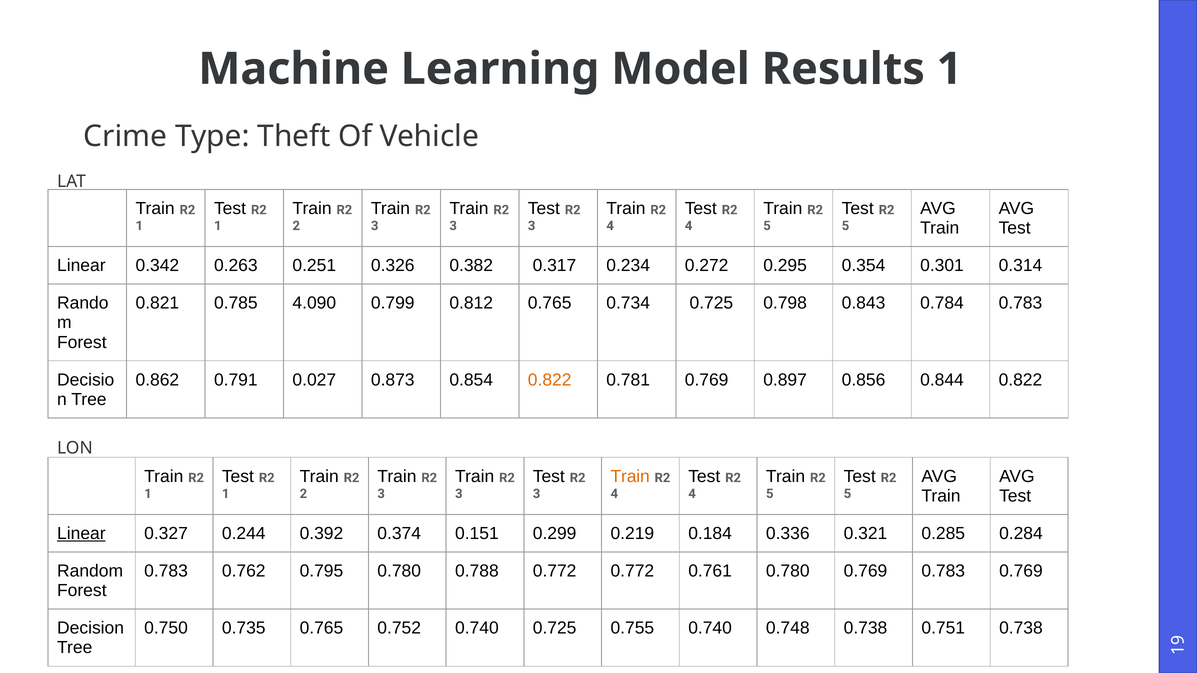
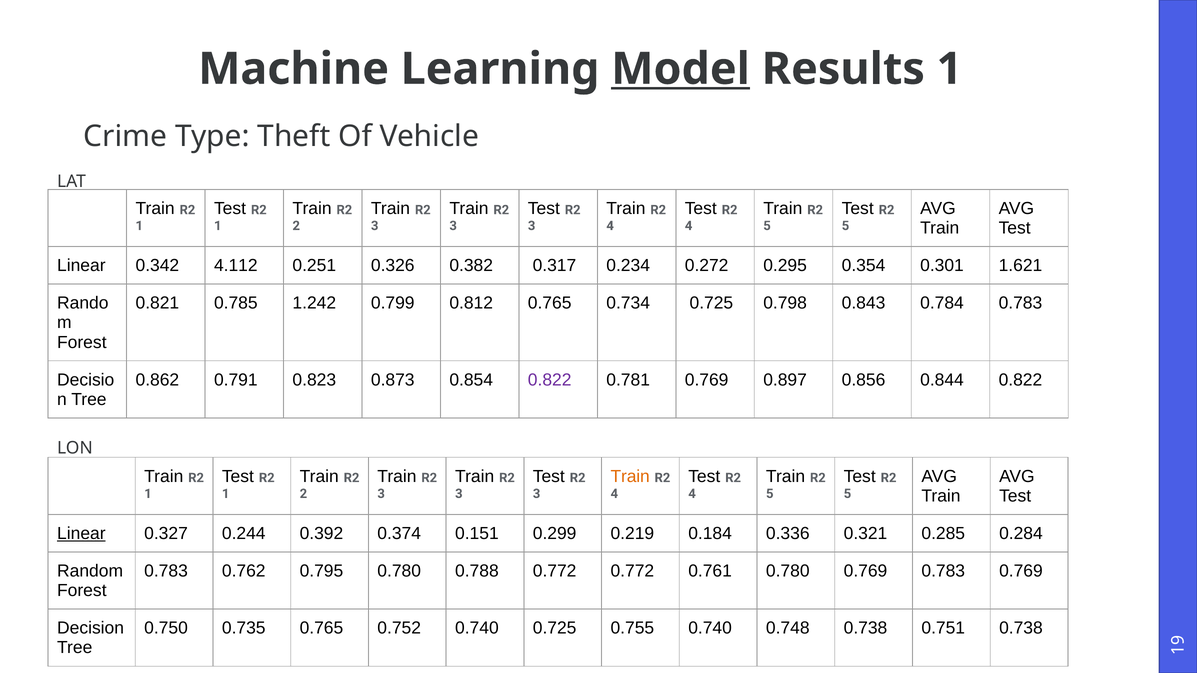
Model underline: none -> present
0.263: 0.263 -> 4.112
0.314: 0.314 -> 1.621
4.090: 4.090 -> 1.242
0.027: 0.027 -> 0.823
0.822 at (550, 380) colour: orange -> purple
